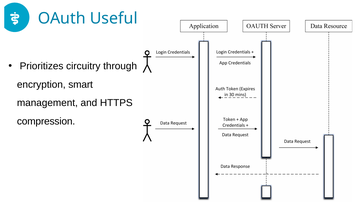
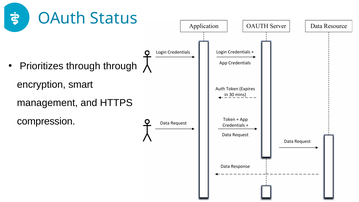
Useful: Useful -> Status
Prioritizes circuitry: circuitry -> through
